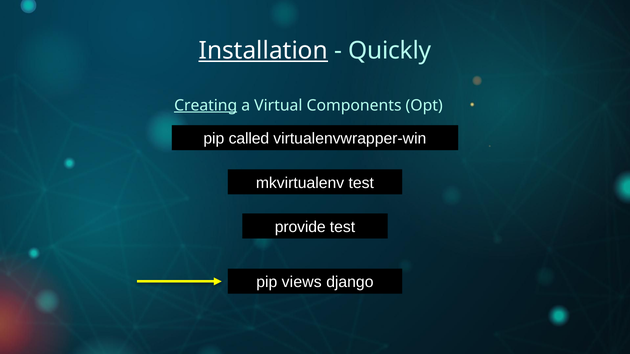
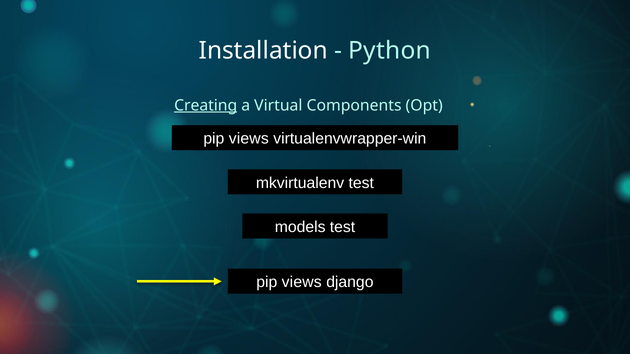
Installation underline: present -> none
Quickly: Quickly -> Python
called at (249, 139): called -> views
provide: provide -> models
